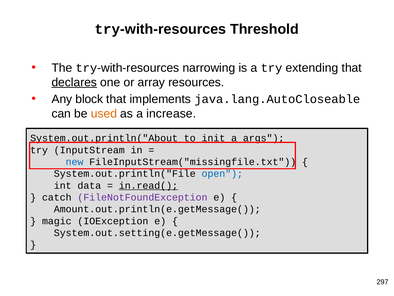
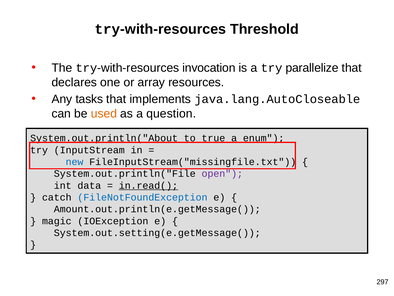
narrowing: narrowing -> invocation
extending: extending -> parallelize
declares underline: present -> none
block: block -> tasks
increase: increase -> question
init: init -> true
args: args -> enum
open colour: blue -> purple
FileNotFoundException colour: purple -> blue
